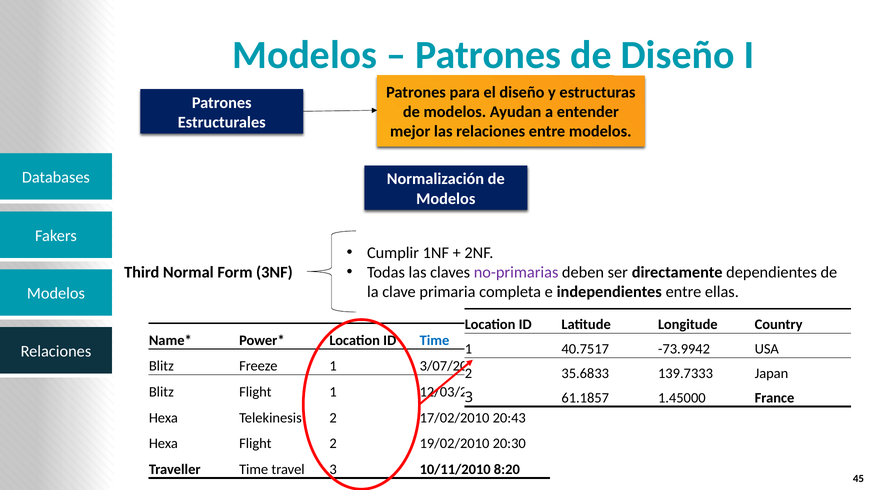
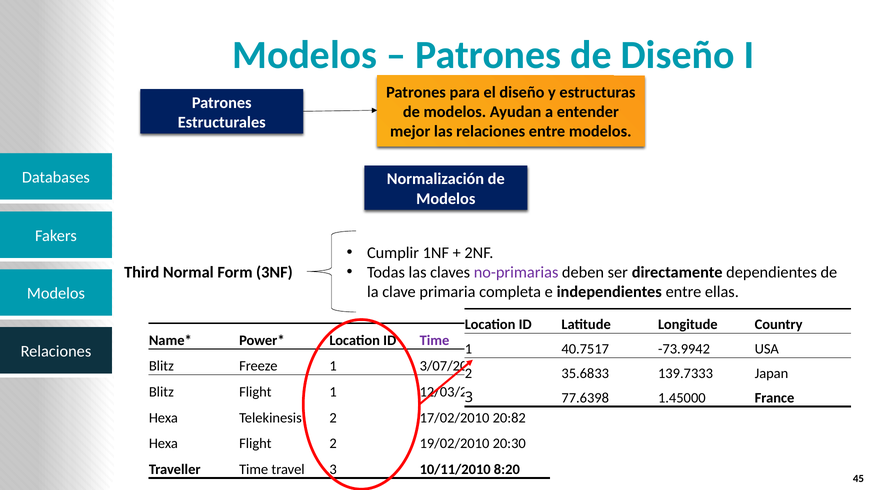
Time at (435, 340) colour: blue -> purple
61.1857: 61.1857 -> 77.6398
20:43: 20:43 -> 20:82
